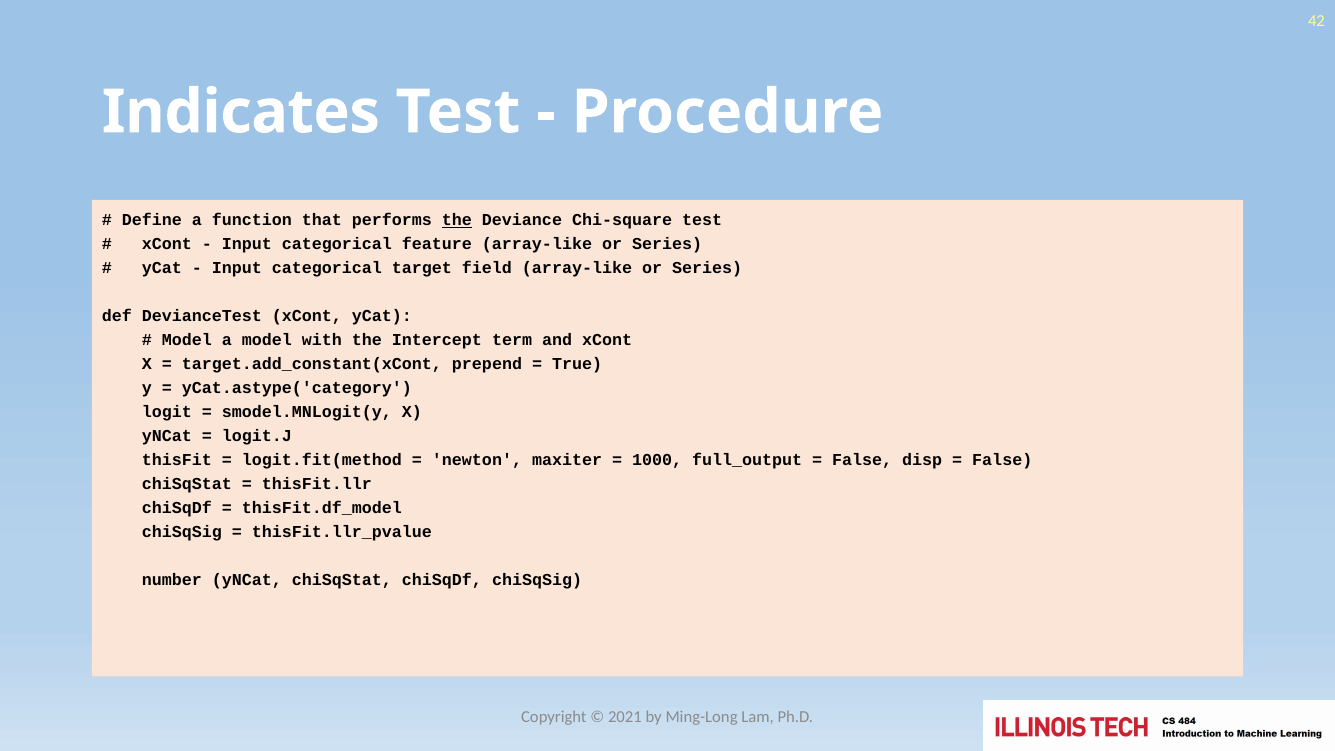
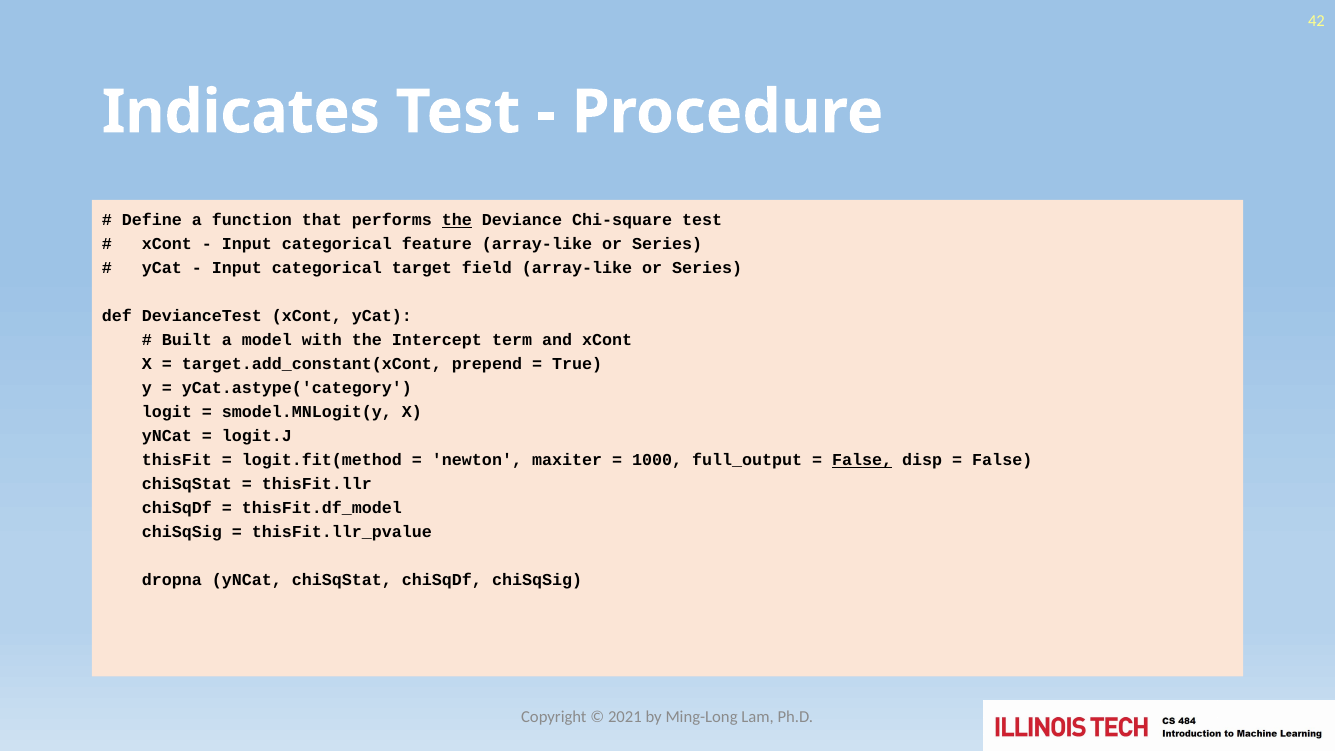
Model at (187, 340): Model -> Built
False at (862, 460) underline: none -> present
number: number -> dropna
